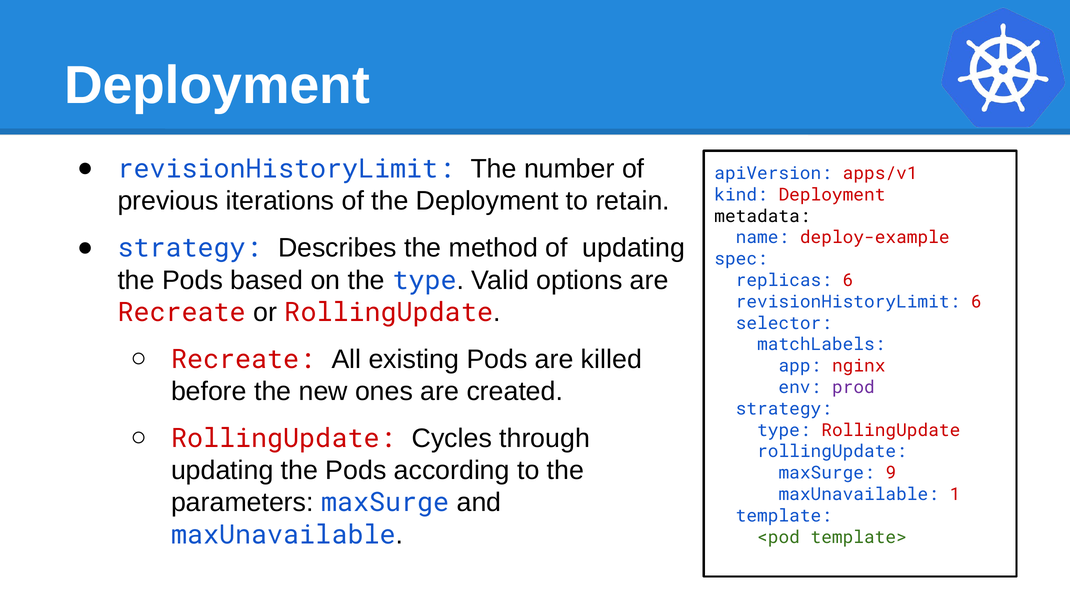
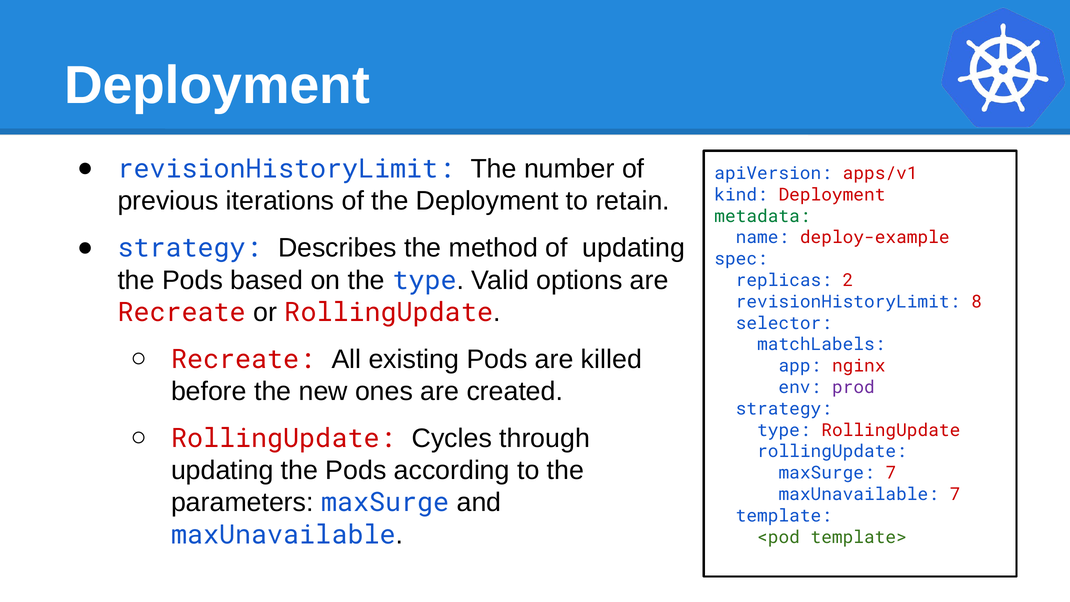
metadata colour: black -> green
replicas 6: 6 -> 2
revisionHistoryLimit 6: 6 -> 8
maxSurge 9: 9 -> 7
maxUnavailable 1: 1 -> 7
